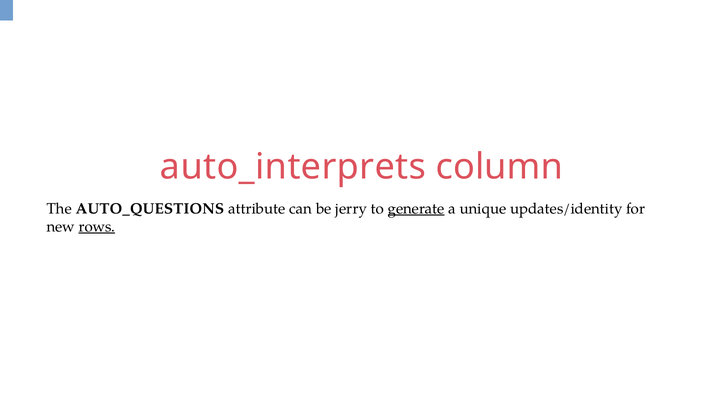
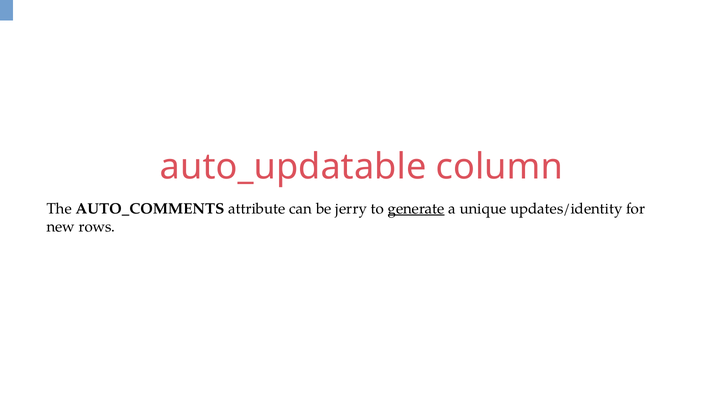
auto_interprets: auto_interprets -> auto_updatable
AUTO_QUESTIONS: AUTO_QUESTIONS -> AUTO_COMMENTS
rows underline: present -> none
